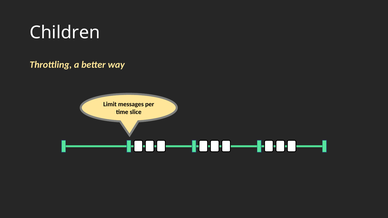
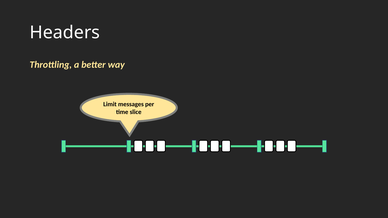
Children: Children -> Headers
